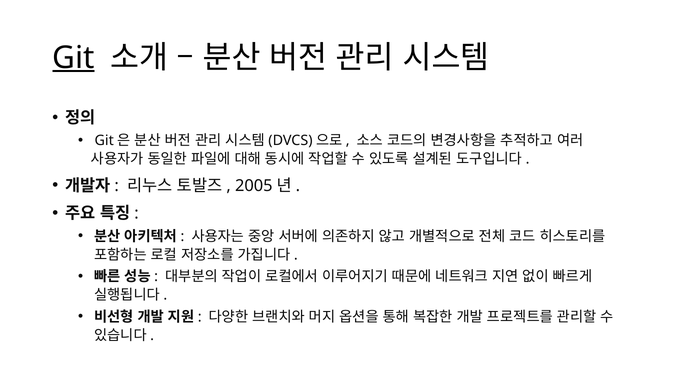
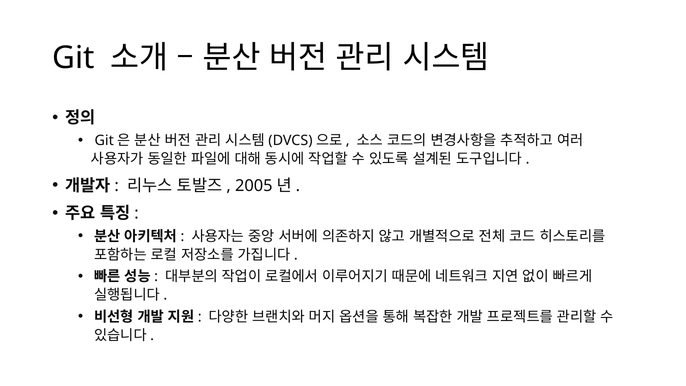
Git at (73, 58) underline: present -> none
